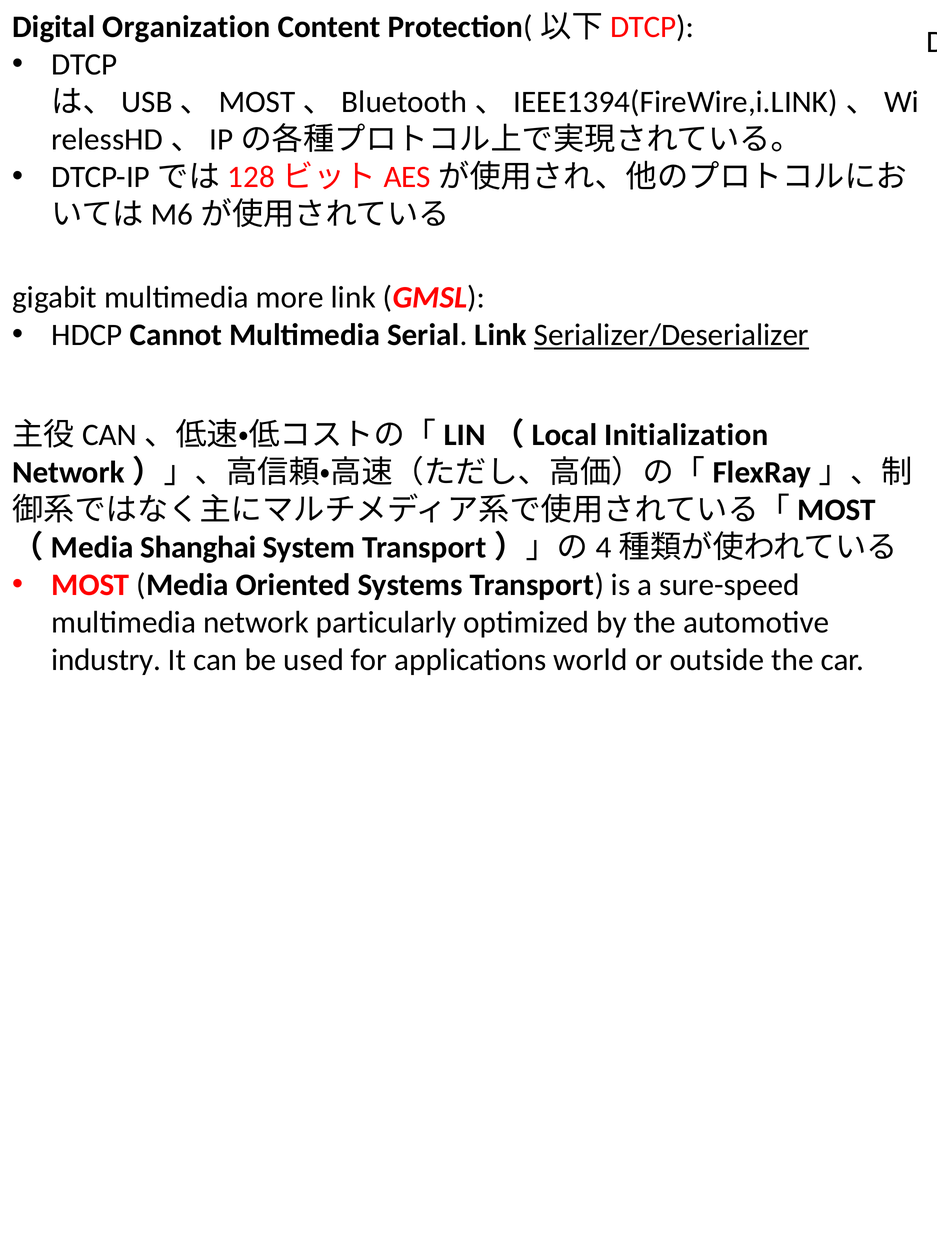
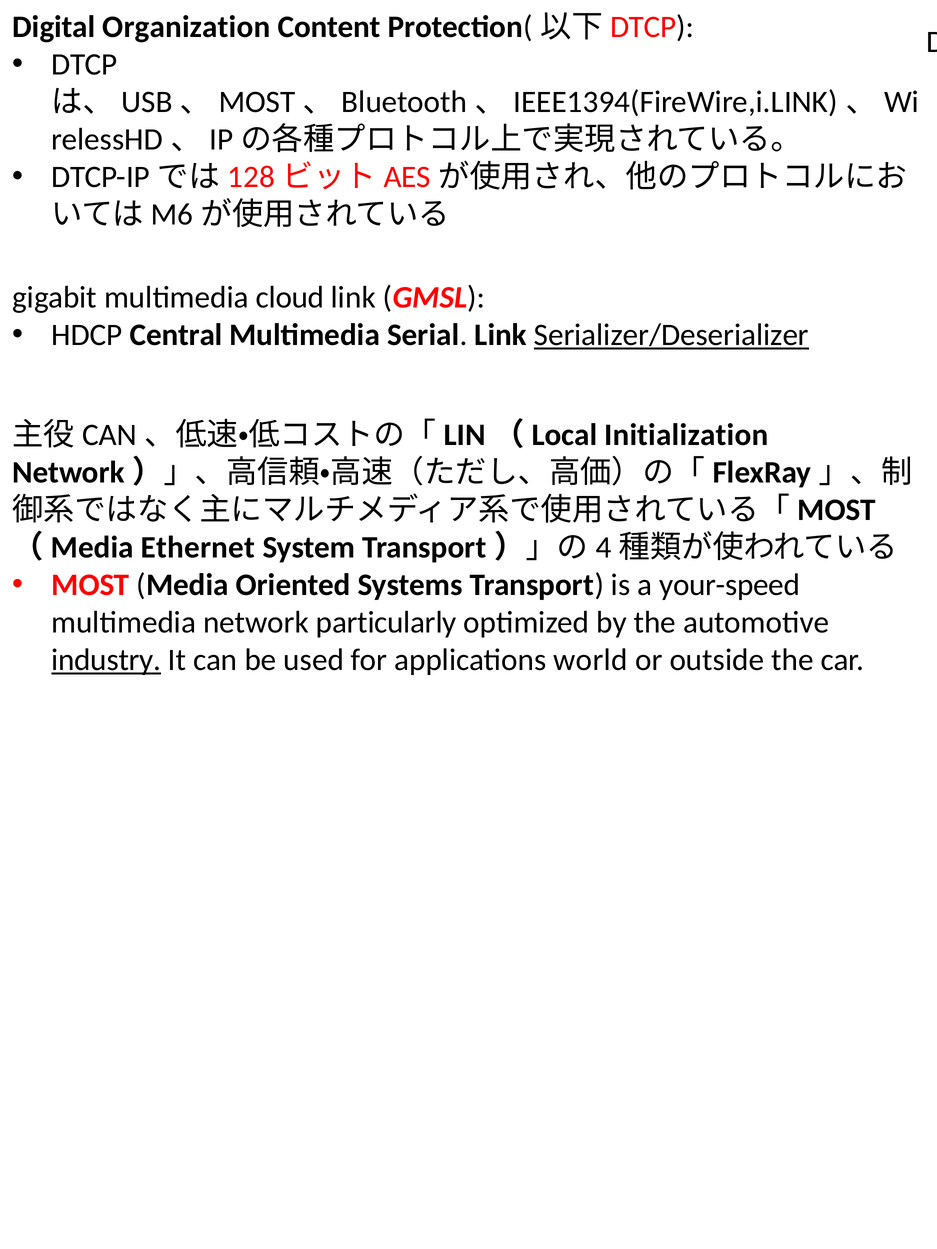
more: more -> cloud
Cannot: Cannot -> Central
Shanghai: Shanghai -> Ethernet
sure-speed: sure-speed -> your-speed
industry underline: none -> present
